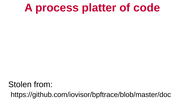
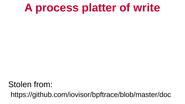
code: code -> write
